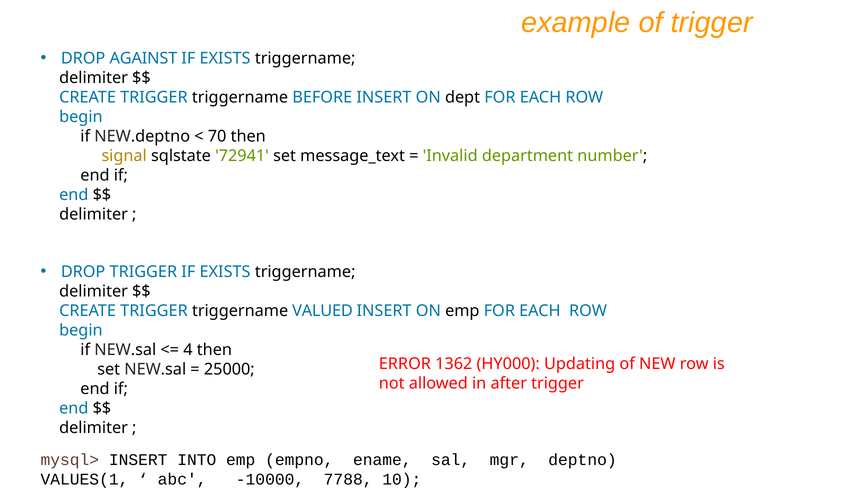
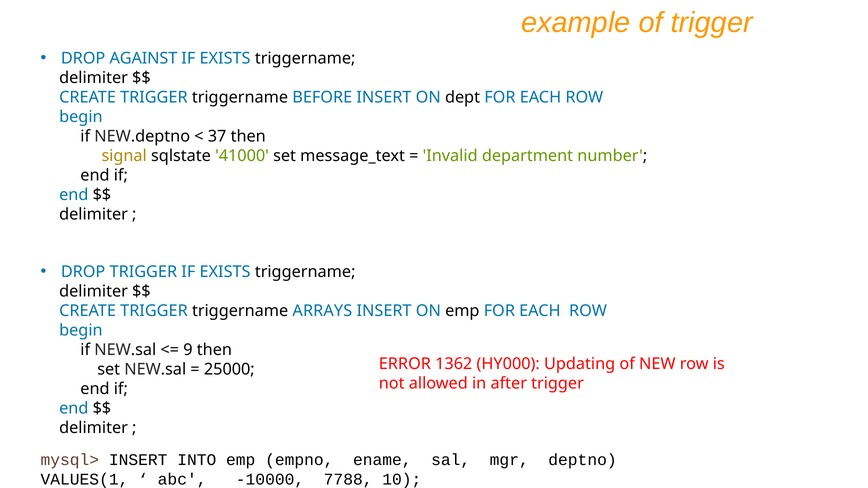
70: 70 -> 37
72941: 72941 -> 41000
VALUED: VALUED -> ARRAYS
4: 4 -> 9
